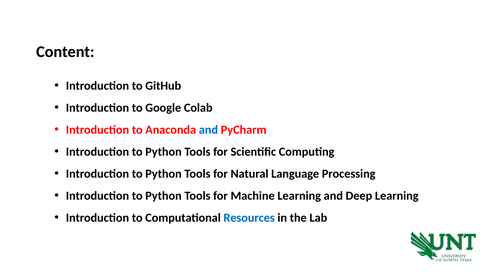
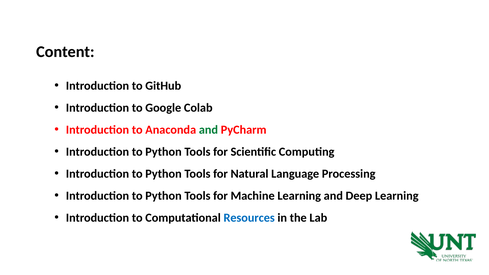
and at (208, 130) colour: blue -> green
